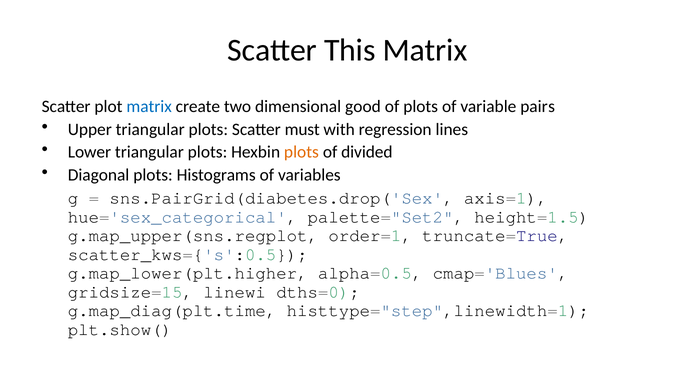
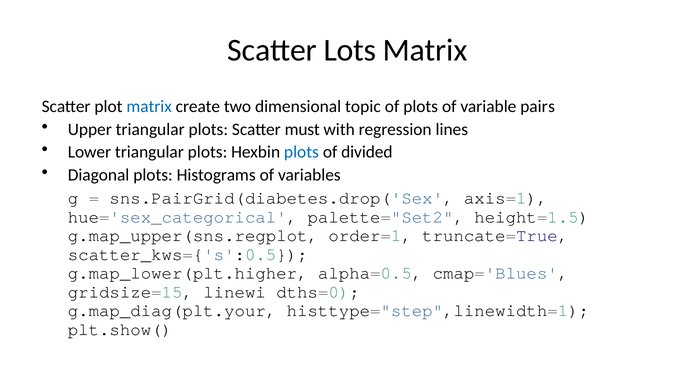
This: This -> Lots
good: good -> topic
plots at (301, 152) colour: orange -> blue
g.map_diag(plt.time: g.map_diag(plt.time -> g.map_diag(plt.your
